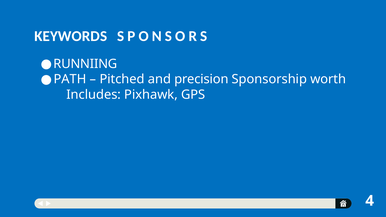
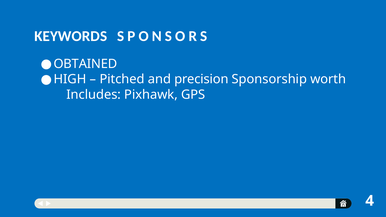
RUNNIING: RUNNIING -> OBTAINED
PATH: PATH -> HIGH
